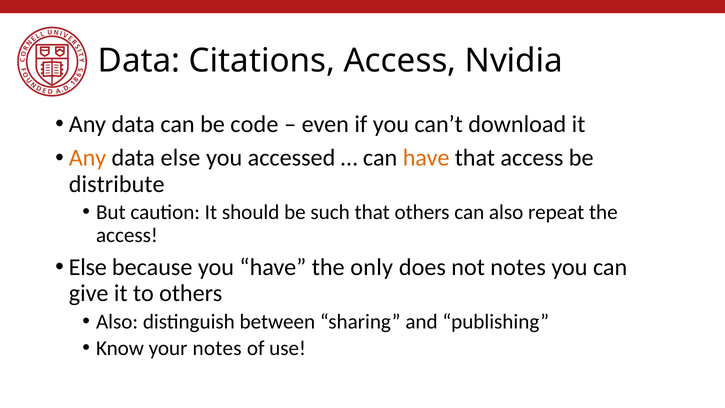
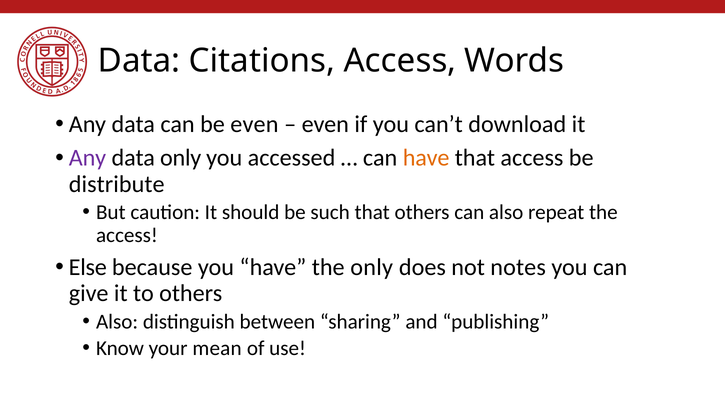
Nvidia: Nvidia -> Words
be code: code -> even
Any at (88, 158) colour: orange -> purple
data else: else -> only
your notes: notes -> mean
